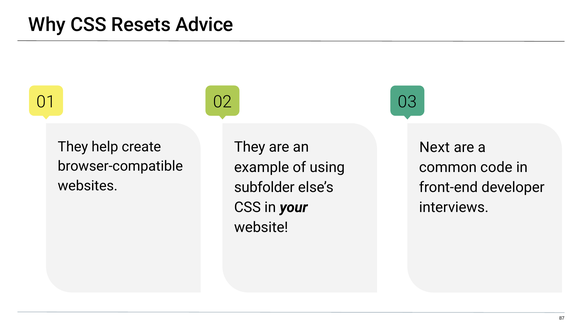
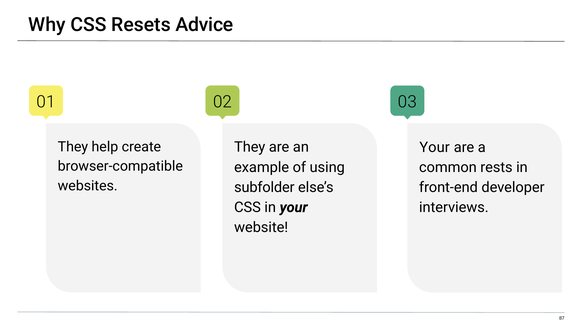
Next at (435, 147): Next -> Your
code: code -> rests
